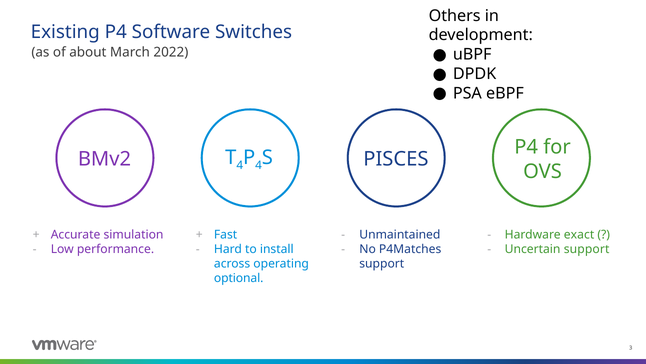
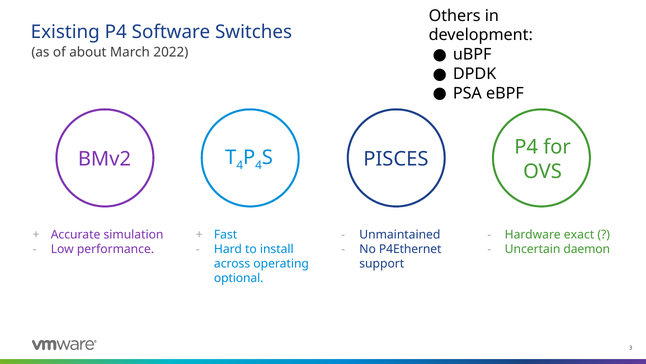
P4Matches: P4Matches -> P4Ethernet
Uncertain support: support -> daemon
